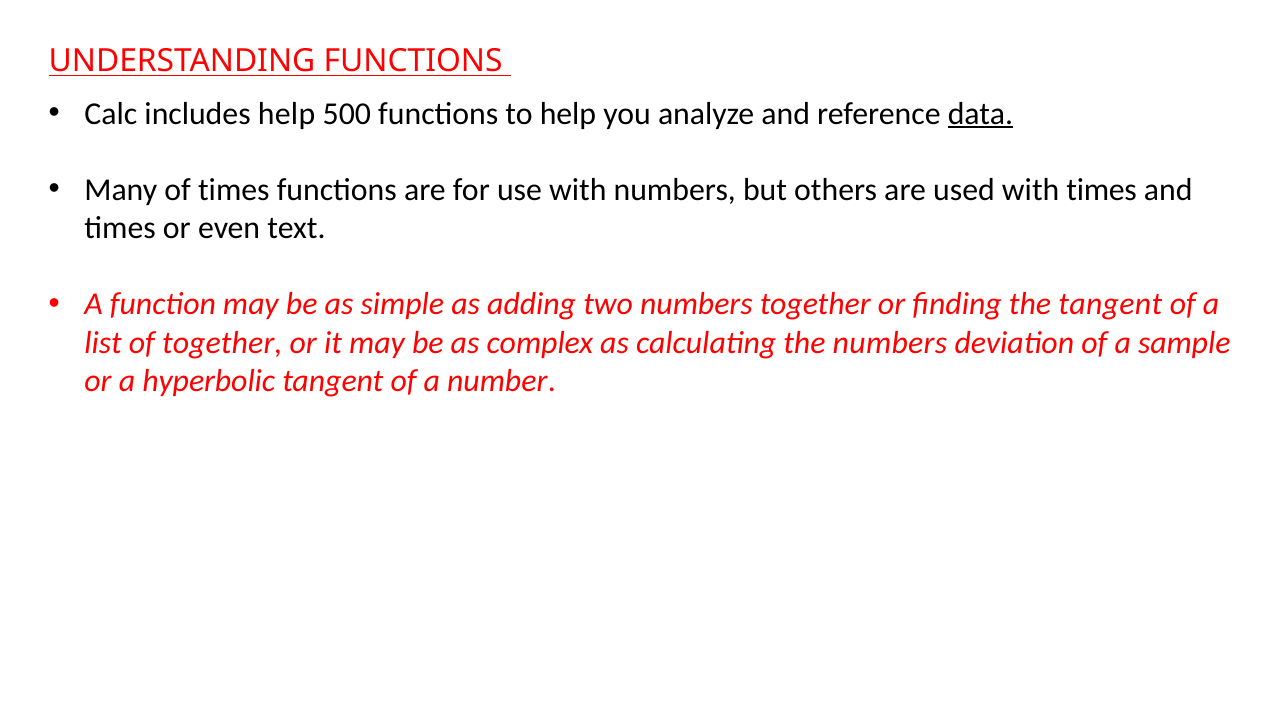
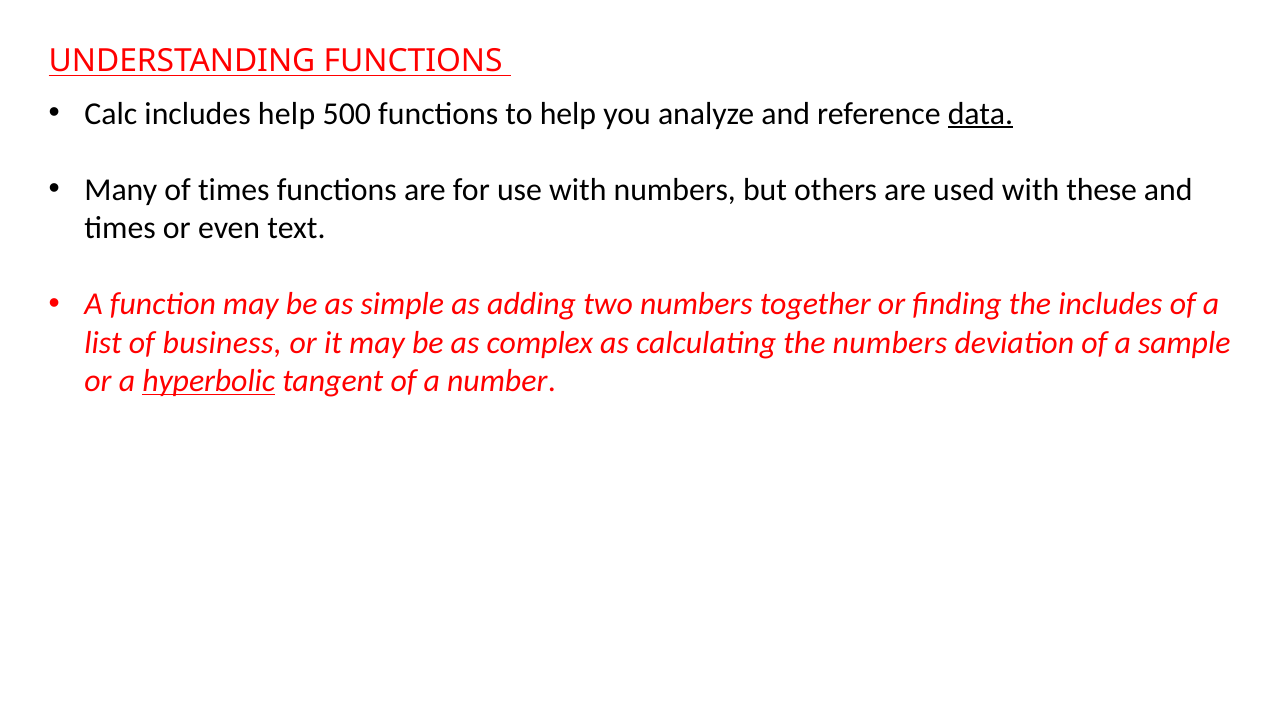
with times: times -> these
the tangent: tangent -> includes
of together: together -> business
hyperbolic underline: none -> present
